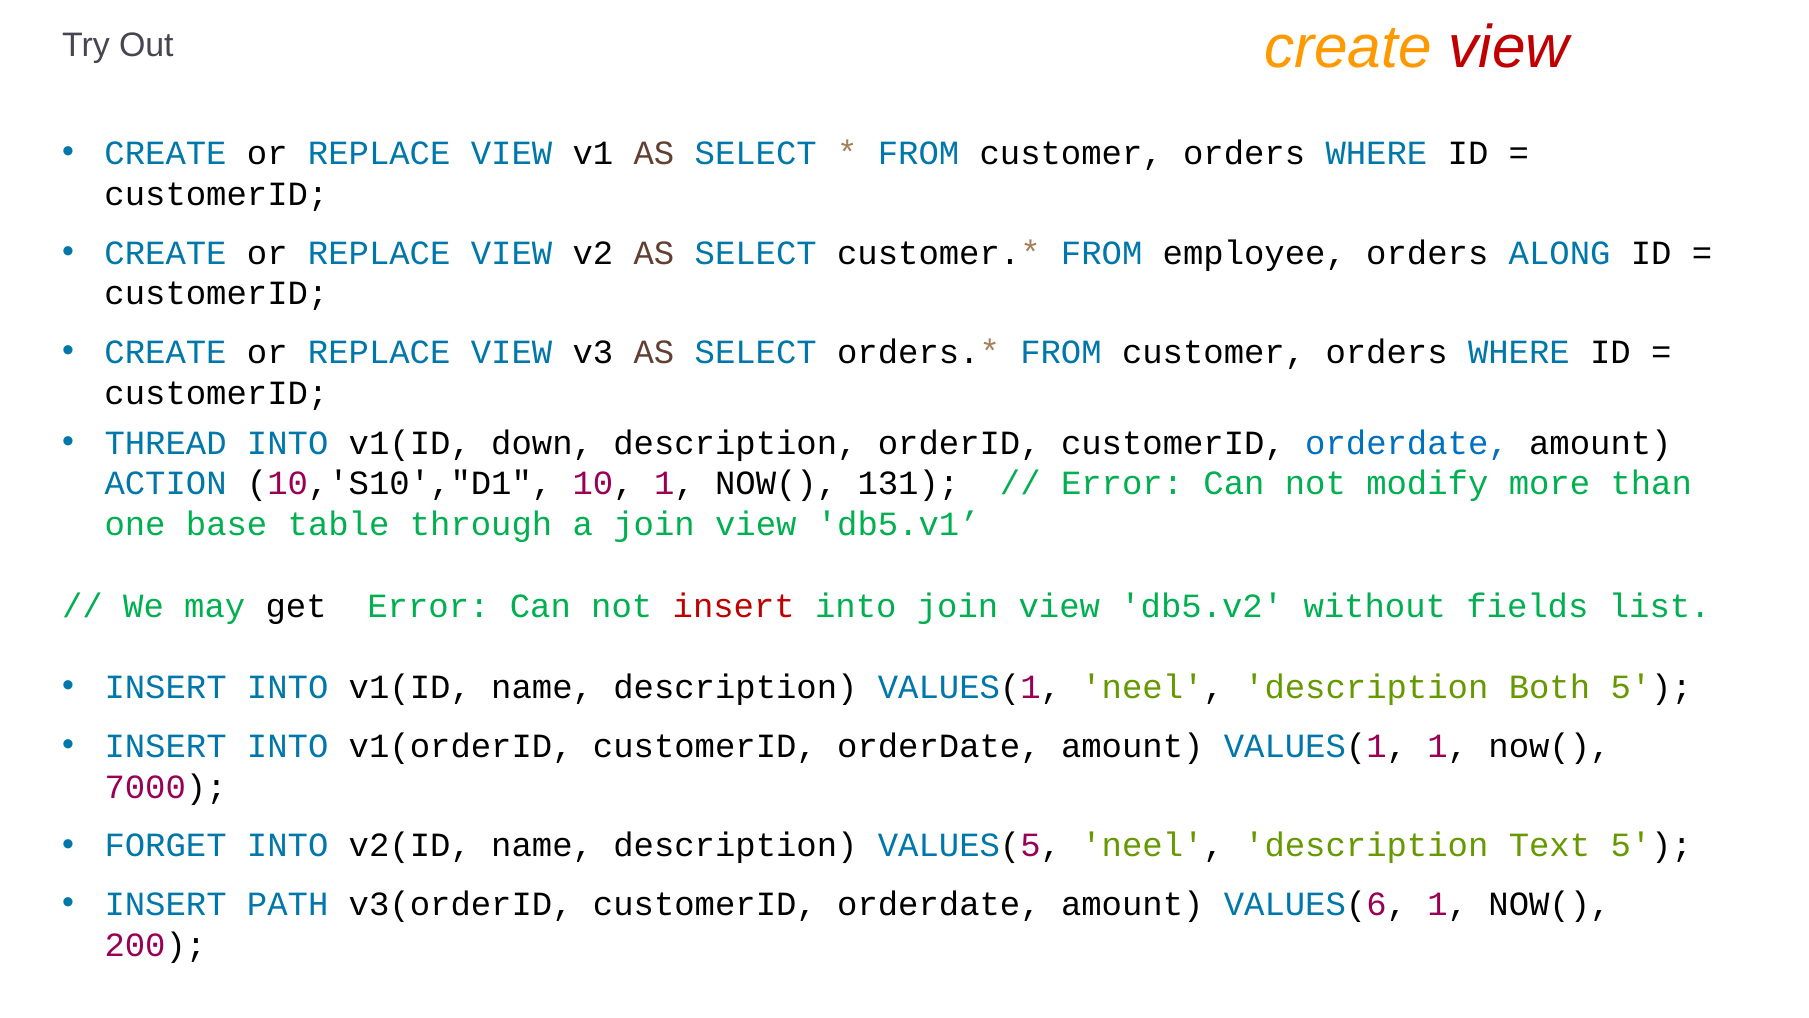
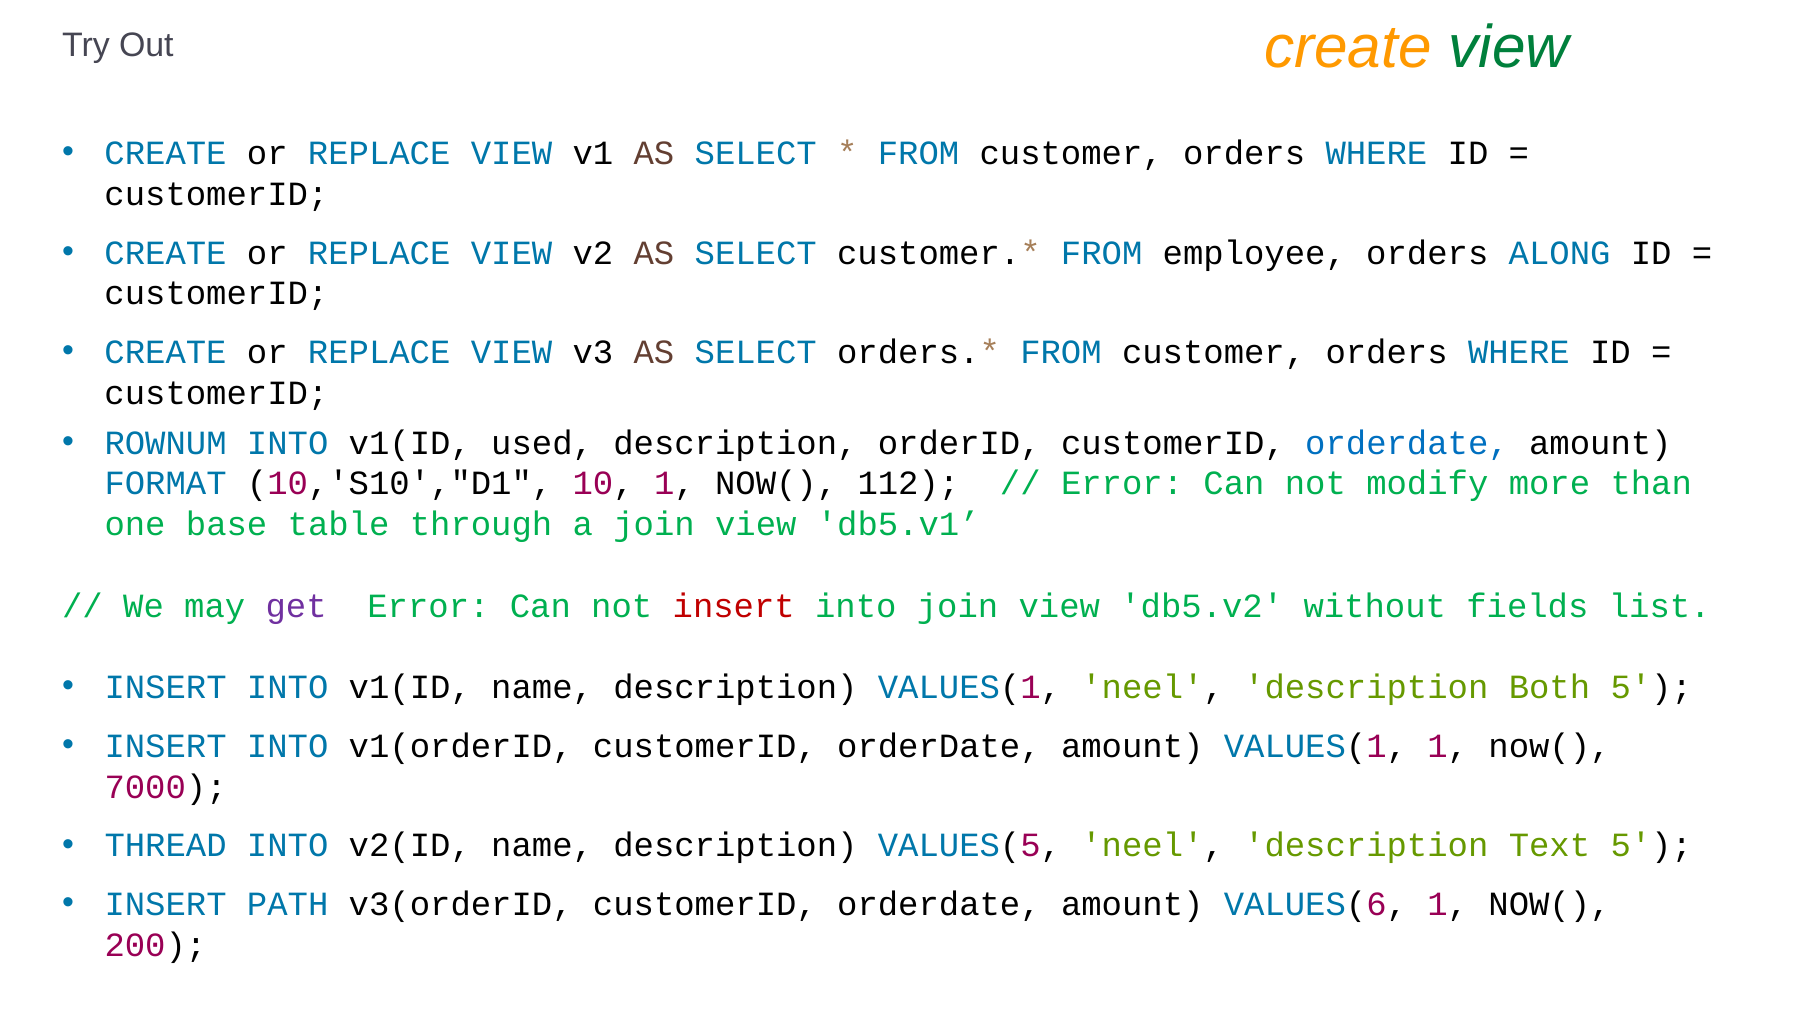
view at (1509, 47) colour: red -> green
THREAD: THREAD -> ROWNUM
down: down -> used
ACTION: ACTION -> FORMAT
131: 131 -> 112
get colour: black -> purple
FORGET: FORGET -> THREAD
